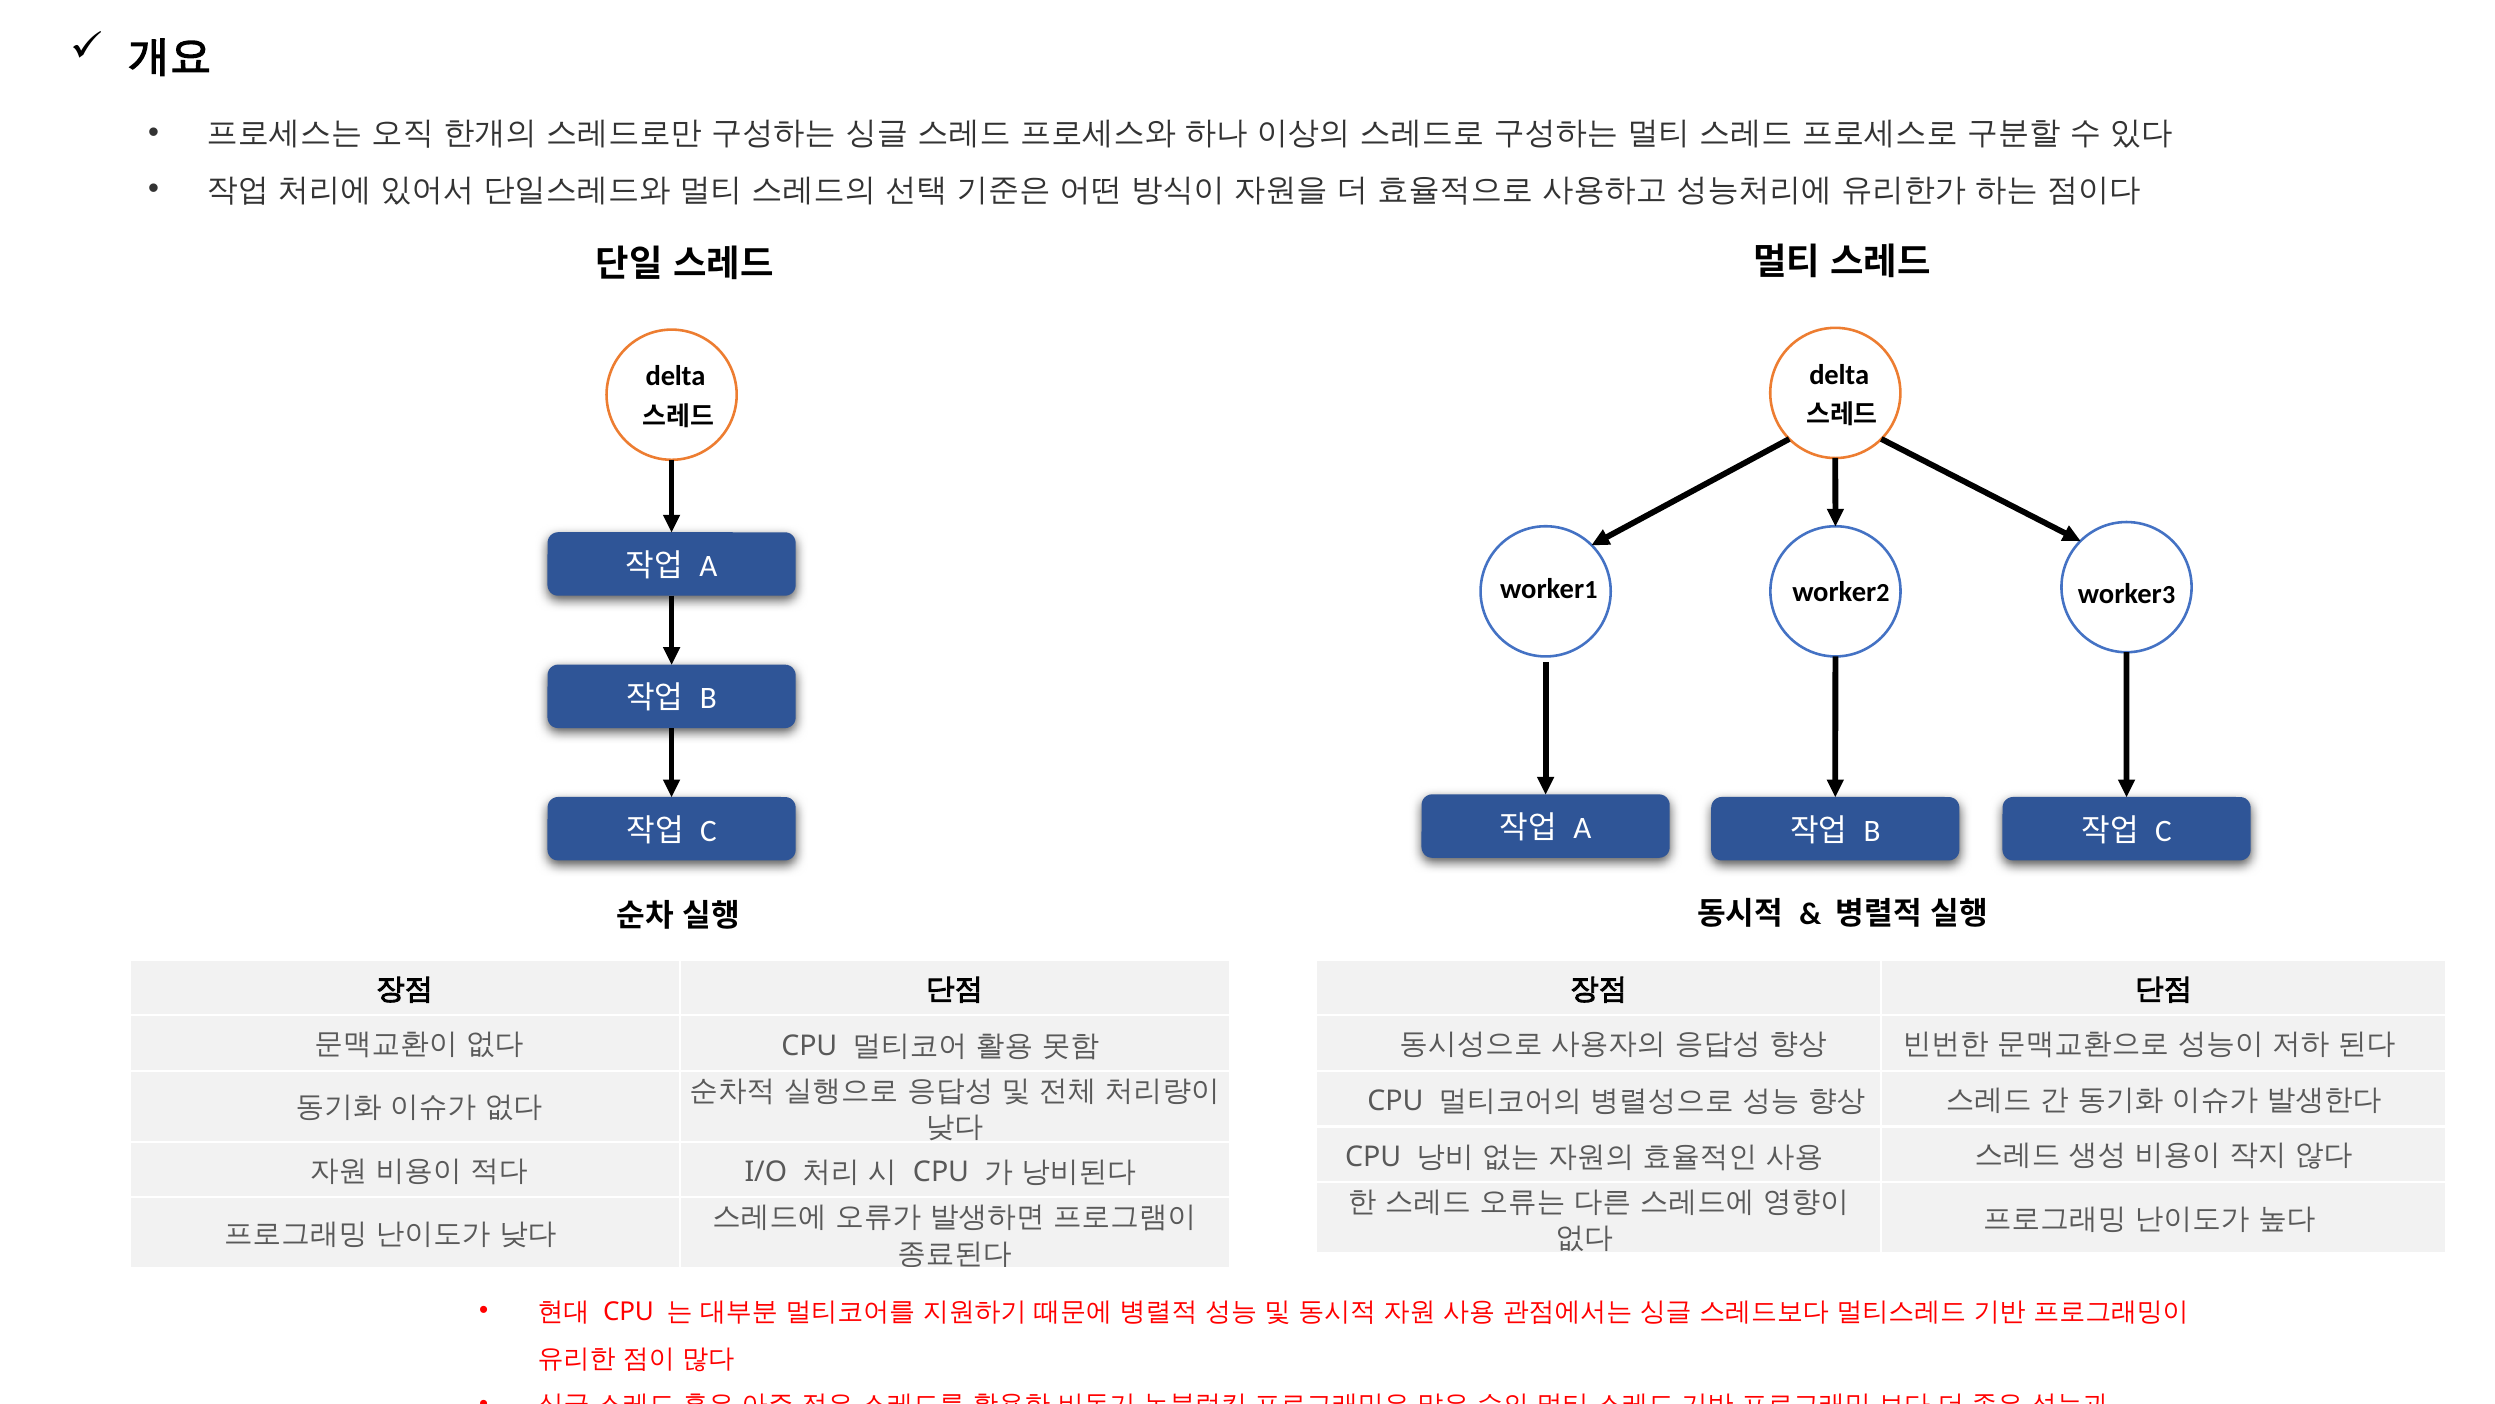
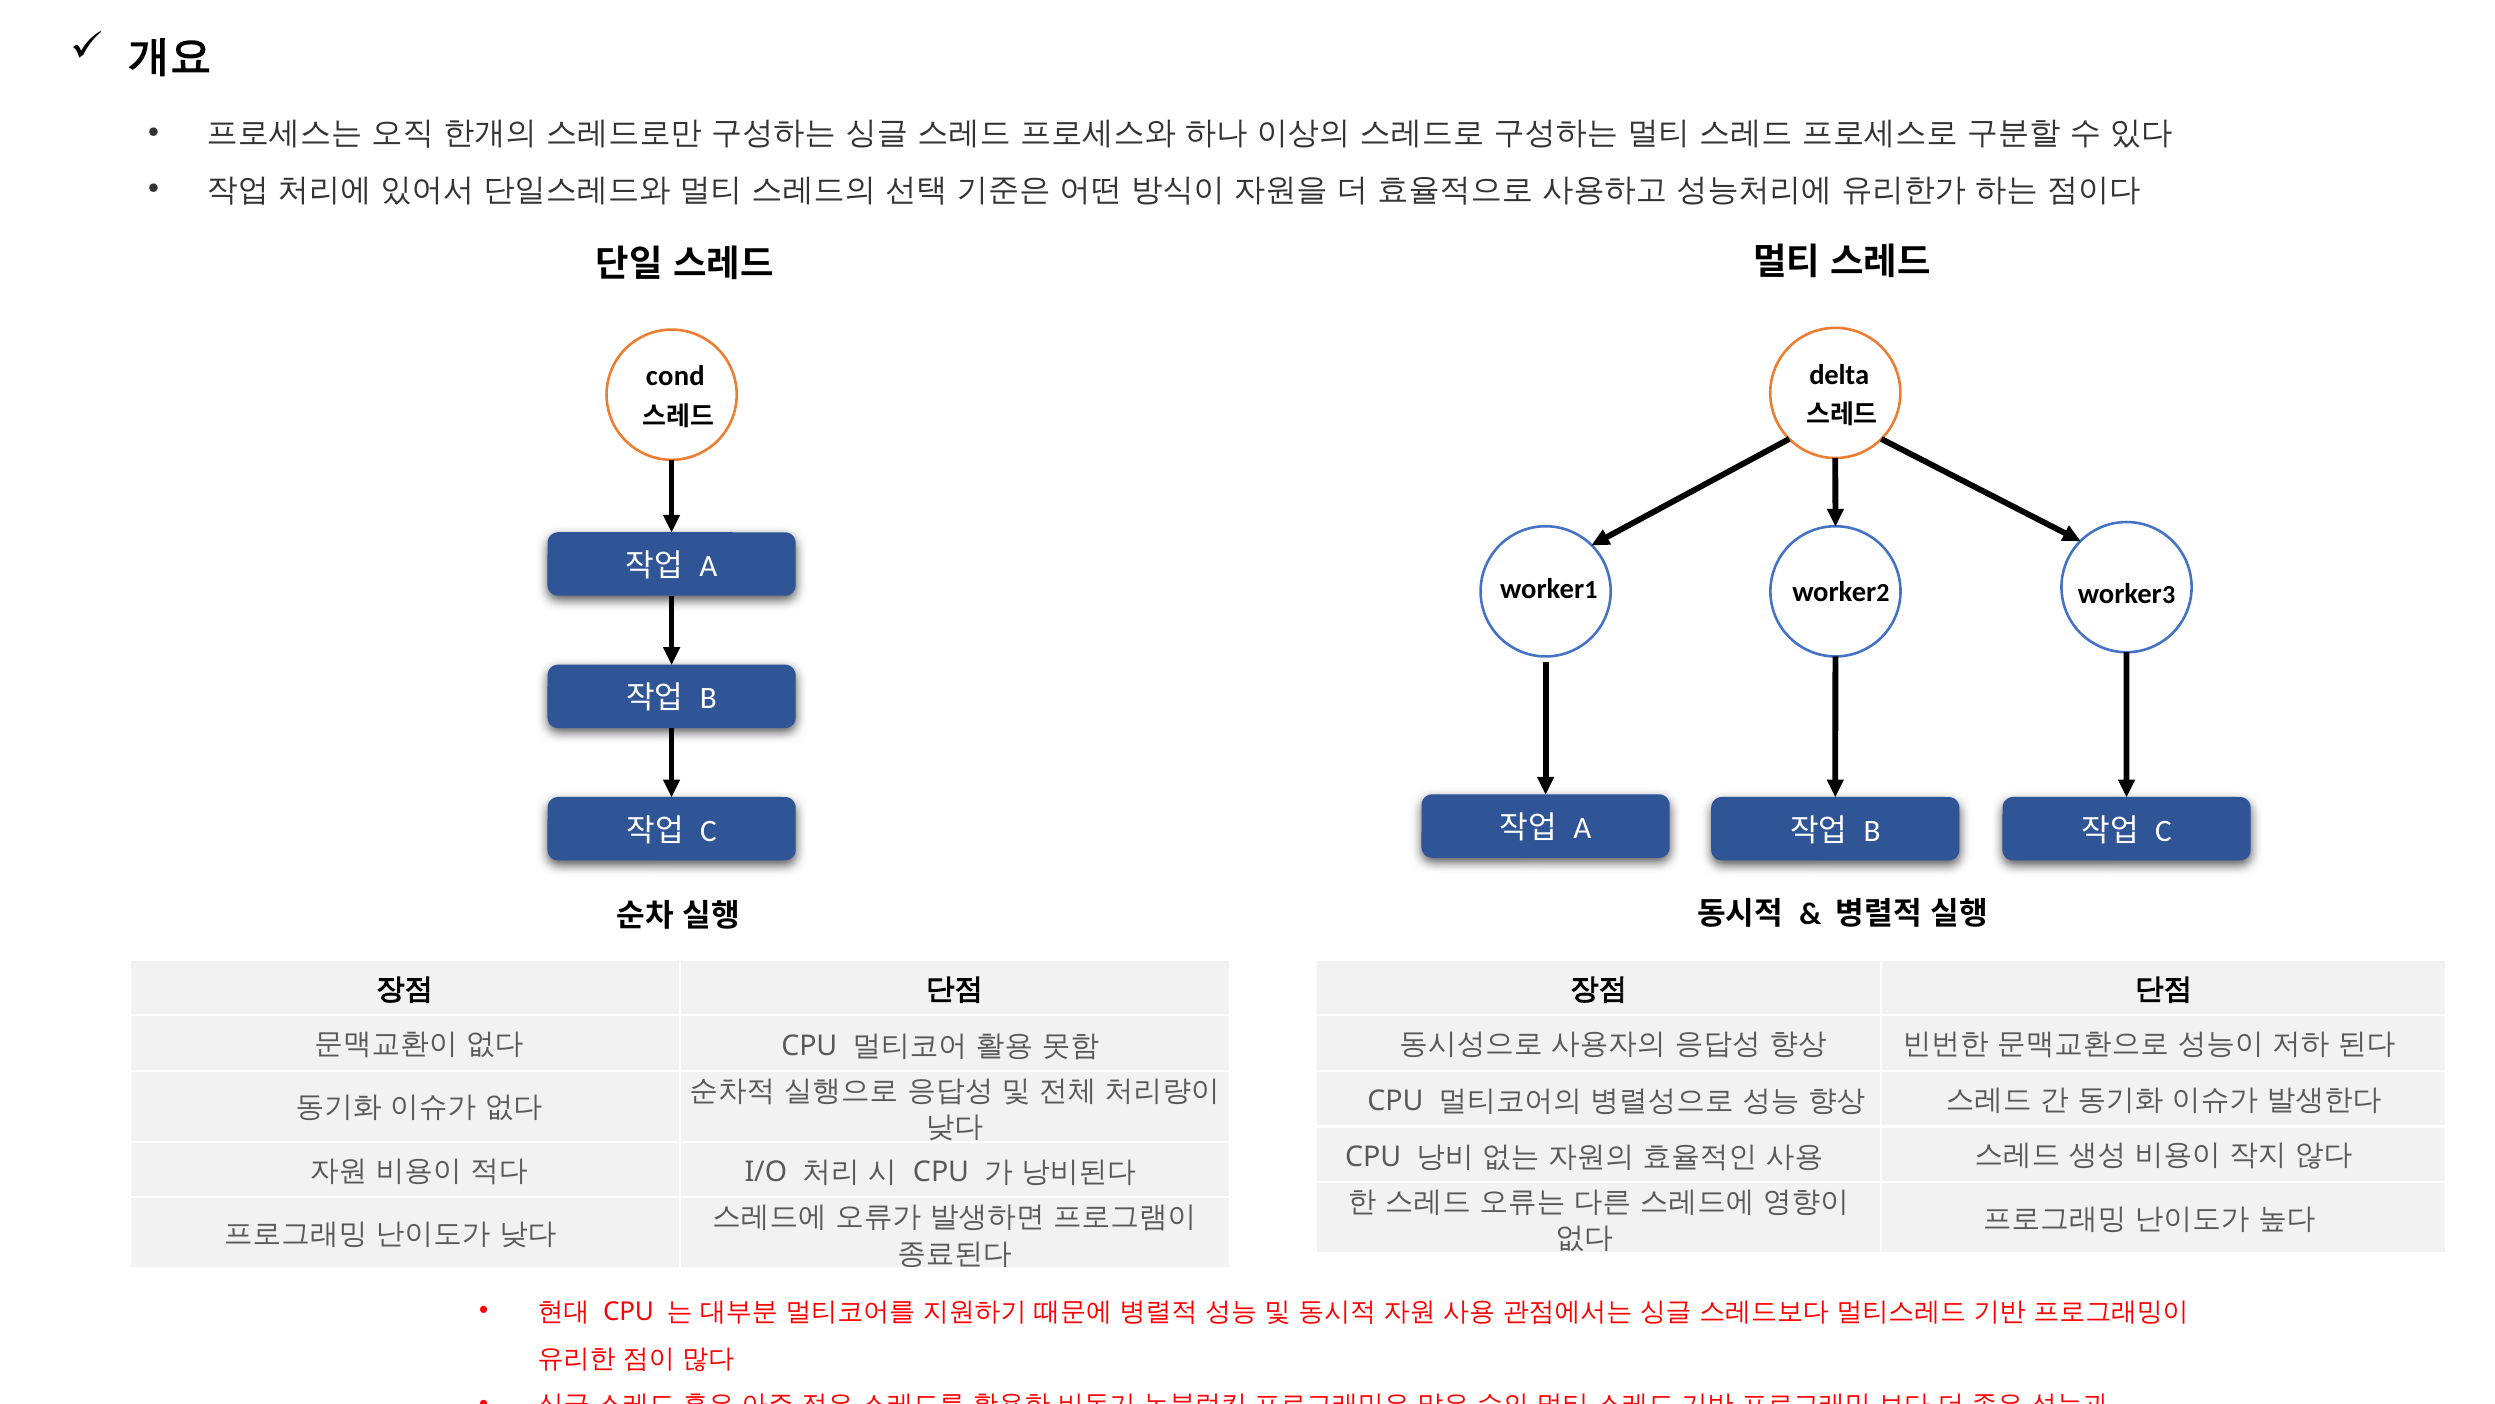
delta at (676, 376): delta -> cond
